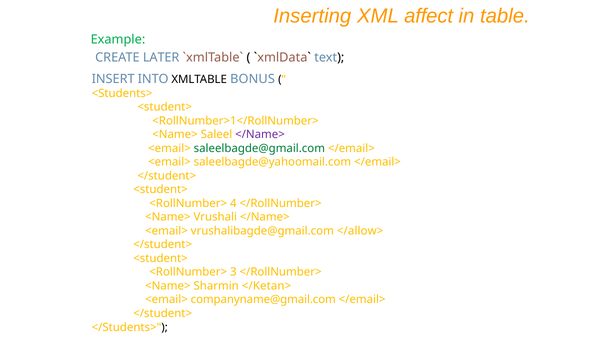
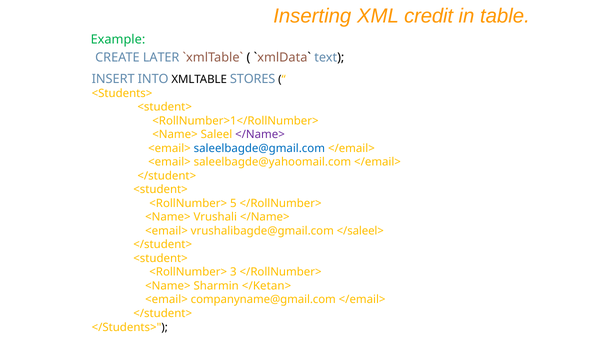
affect: affect -> credit
BONUS: BONUS -> STORES
saleelbagde@gmail.com colour: green -> blue
4: 4 -> 5
</allow>: </allow> -> </saleel>
